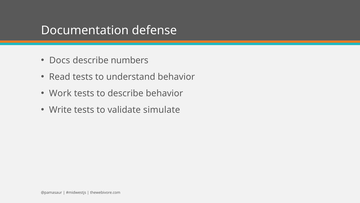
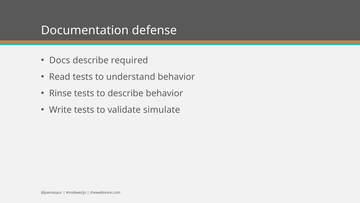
numbers: numbers -> required
Work: Work -> Rinse
